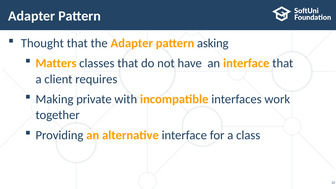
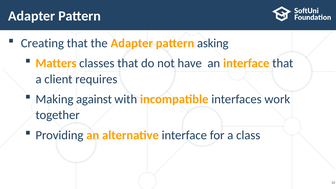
Thought: Thought -> Creating
private: private -> against
